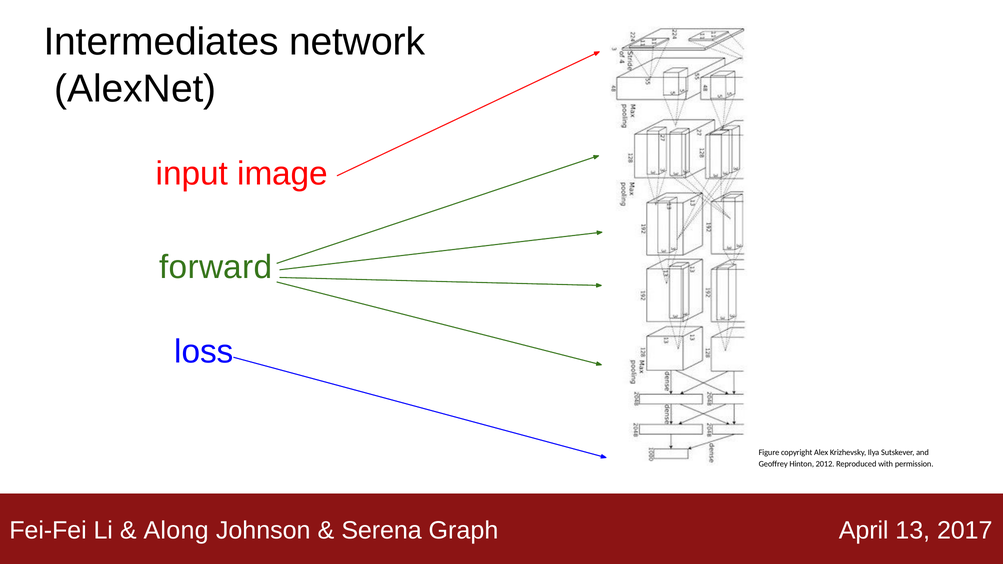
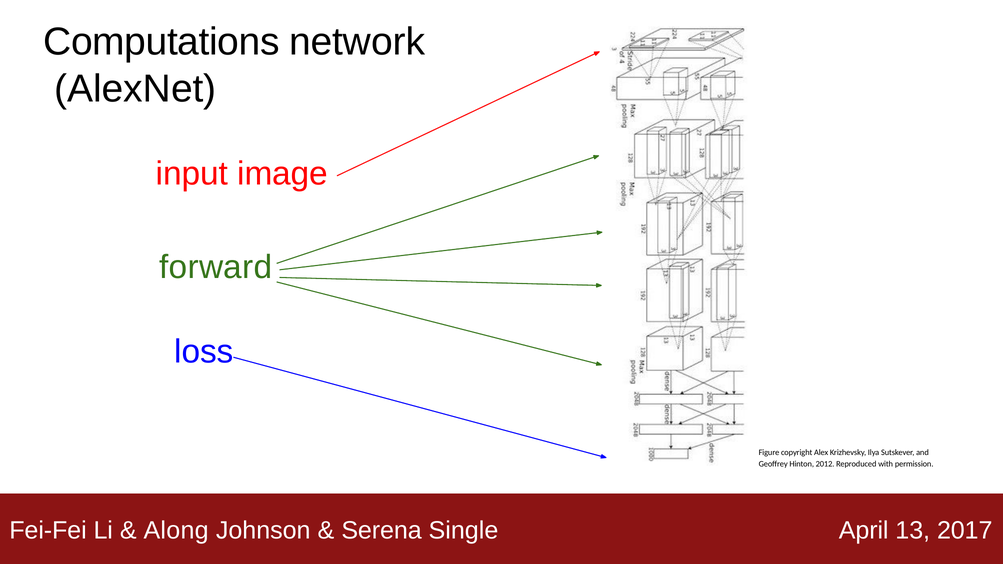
Intermediates: Intermediates -> Computations
Graph: Graph -> Single
